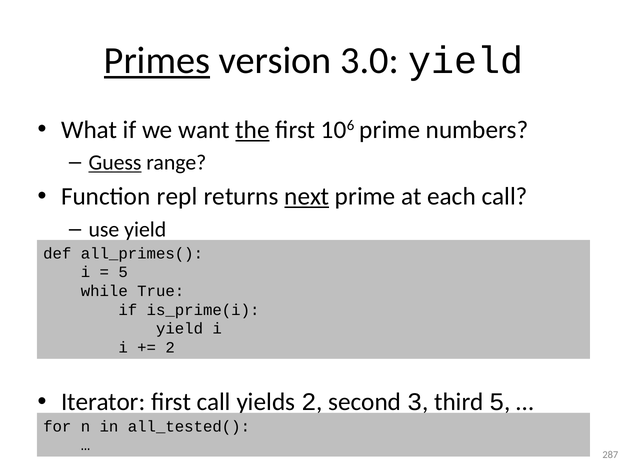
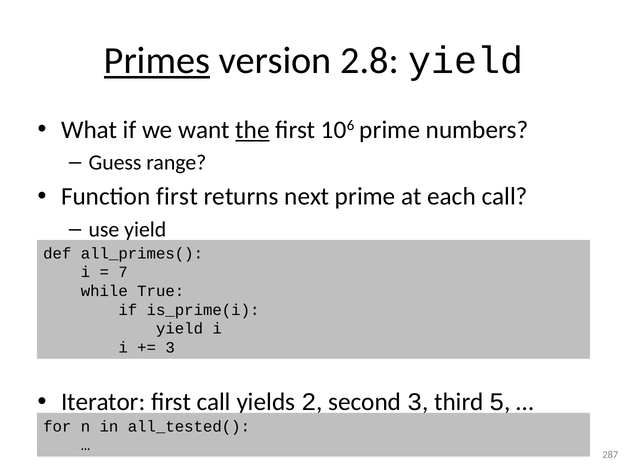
3.0: 3.0 -> 2.8
Guess underline: present -> none
Function repl: repl -> first
next underline: present -> none
5 at (123, 272): 5 -> 7
2 at (170, 348): 2 -> 3
